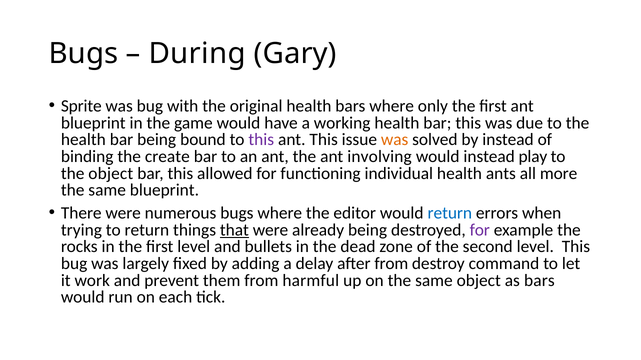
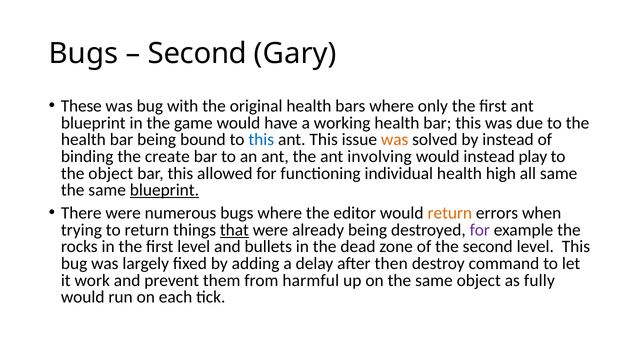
During at (197, 54): During -> Second
Sprite: Sprite -> These
this at (261, 140) colour: purple -> blue
ants: ants -> high
all more: more -> same
blueprint at (164, 190) underline: none -> present
return at (450, 213) colour: blue -> orange
after from: from -> then
as bars: bars -> fully
